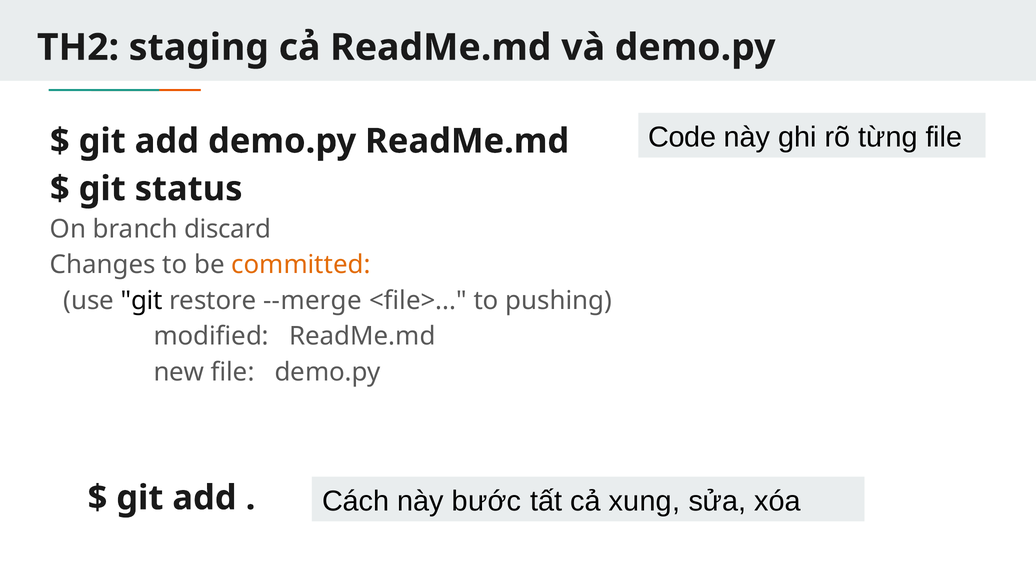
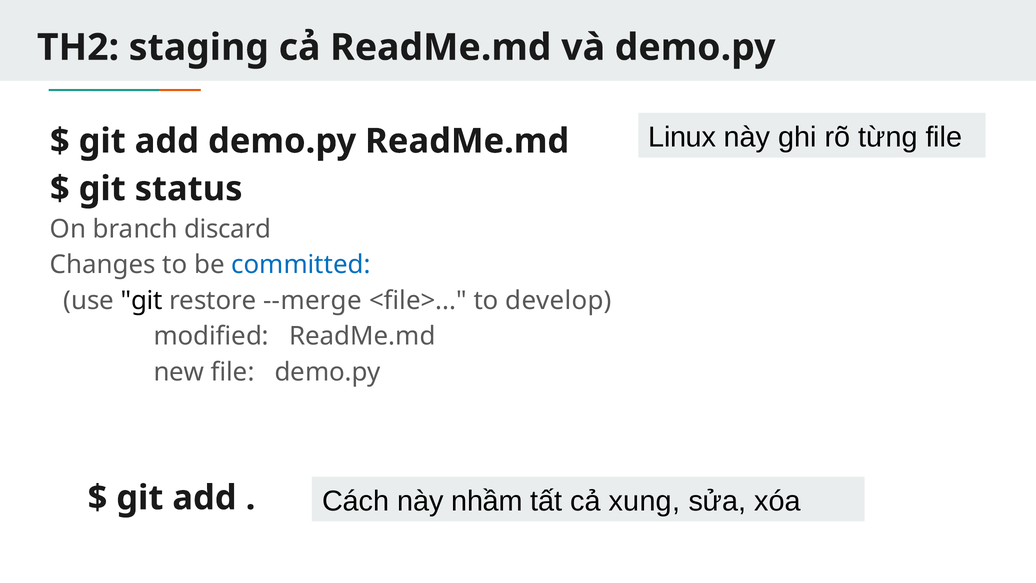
Code: Code -> Linux
committed colour: orange -> blue
pushing: pushing -> develop
bước: bước -> nhầm
